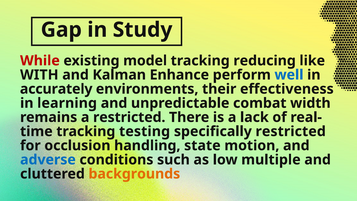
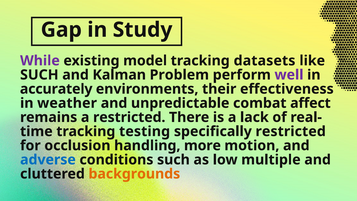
While colour: red -> purple
reducing: reducing -> datasets
WITH at (39, 75): WITH -> SUCH
Enhance: Enhance -> Problem
well colour: blue -> purple
learning: learning -> weather
width: width -> affect
state: state -> more
